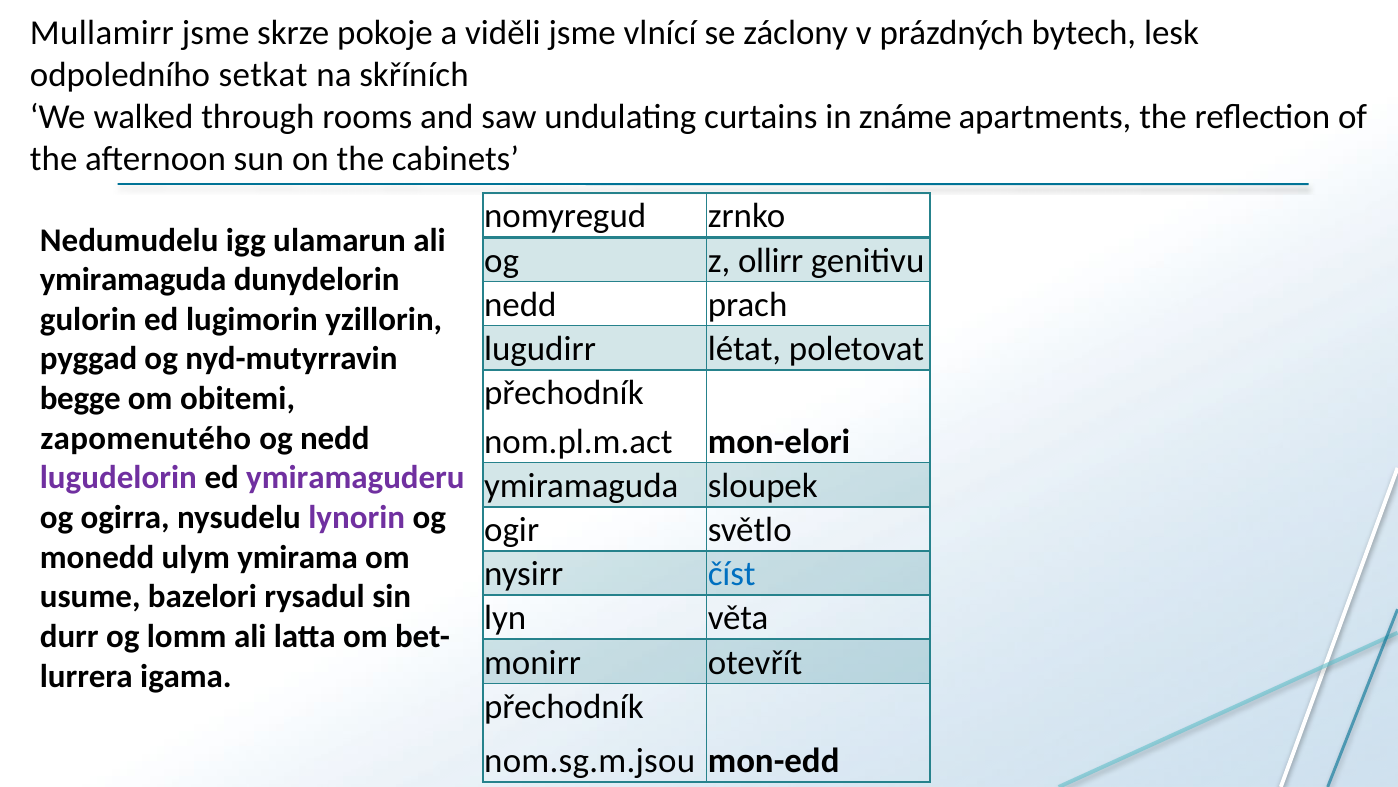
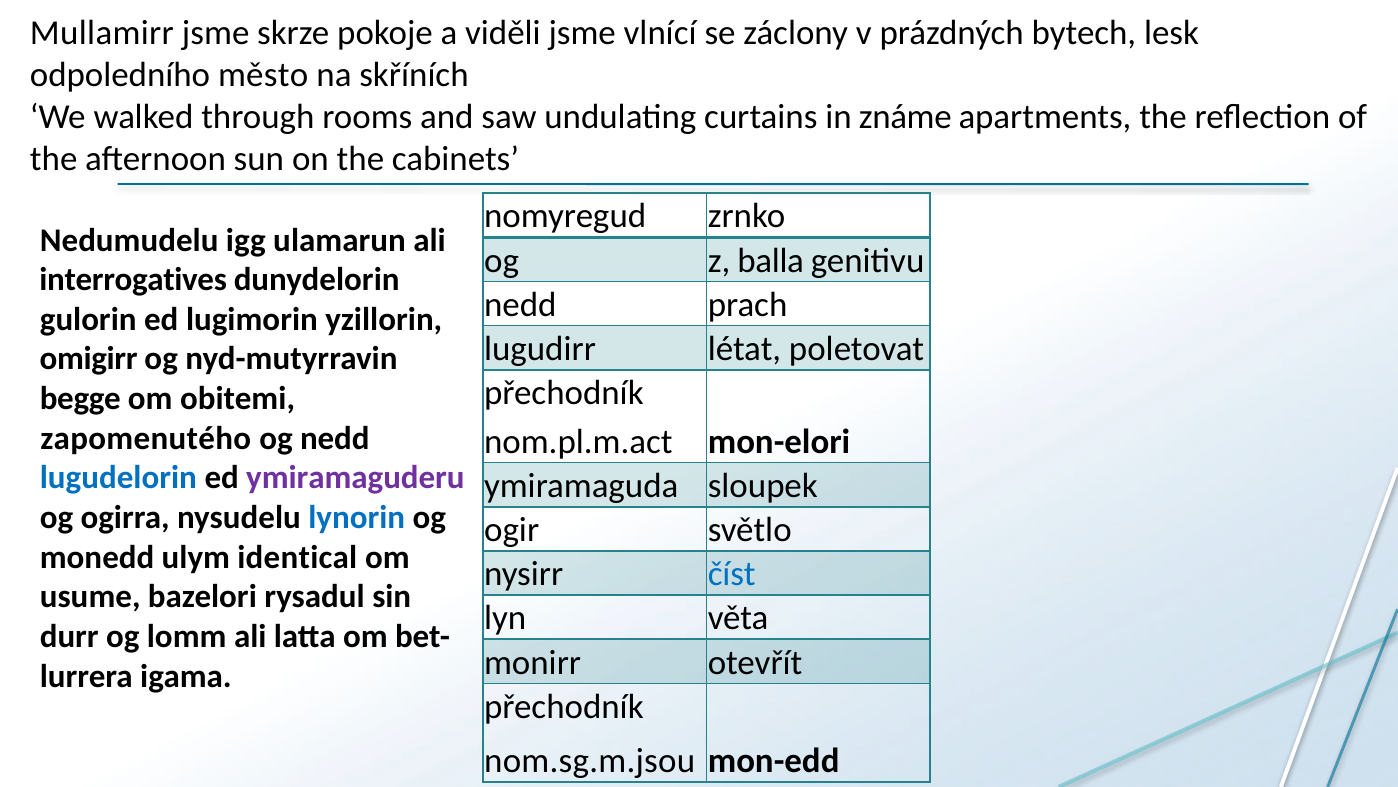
setkat: setkat -> město
ollirr: ollirr -> balla
ymiramaguda at (133, 280): ymiramaguda -> interrogatives
pyggad: pyggad -> omigirr
lugudelorin colour: purple -> blue
lynorin colour: purple -> blue
ymirama: ymirama -> identical
